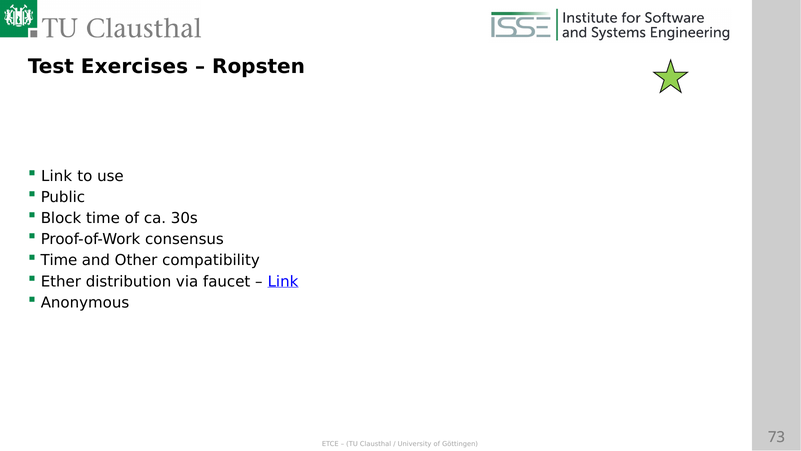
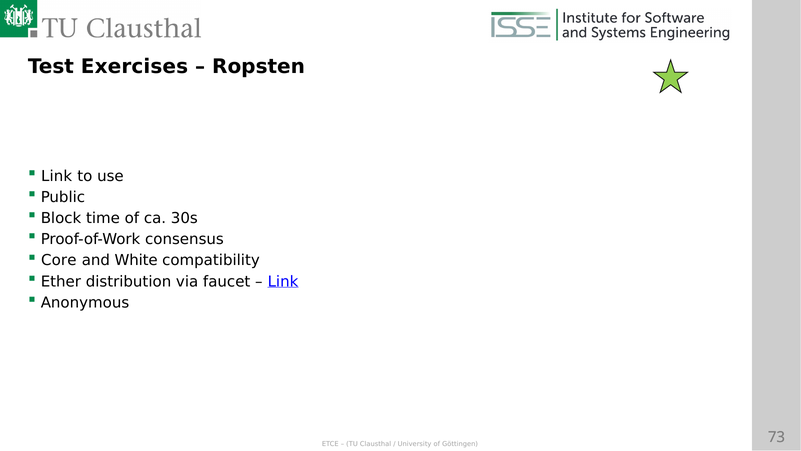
Time at (59, 260): Time -> Core
Other: Other -> White
